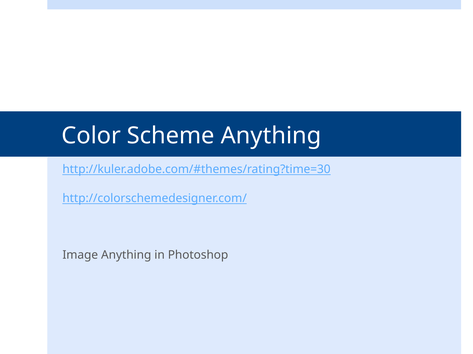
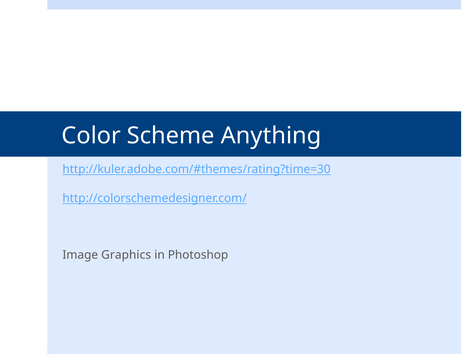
Image Anything: Anything -> Graphics
